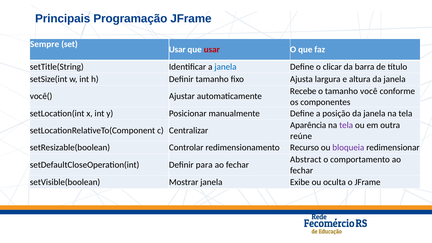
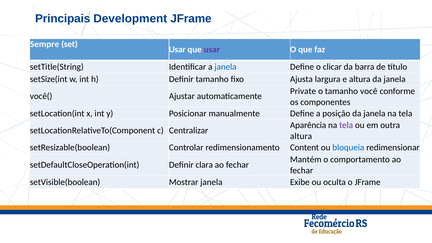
Programação: Programação -> Development
usar at (212, 50) colour: red -> purple
Recebe: Recebe -> Private
reúne at (301, 136): reúne -> altura
Recurso: Recurso -> Content
bloqueia colour: purple -> blue
Abstract: Abstract -> Mantém
para: para -> clara
